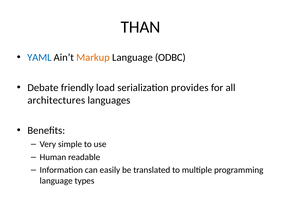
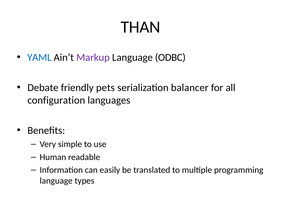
Markup colour: orange -> purple
load: load -> pets
provides: provides -> balancer
architectures: architectures -> configuration
